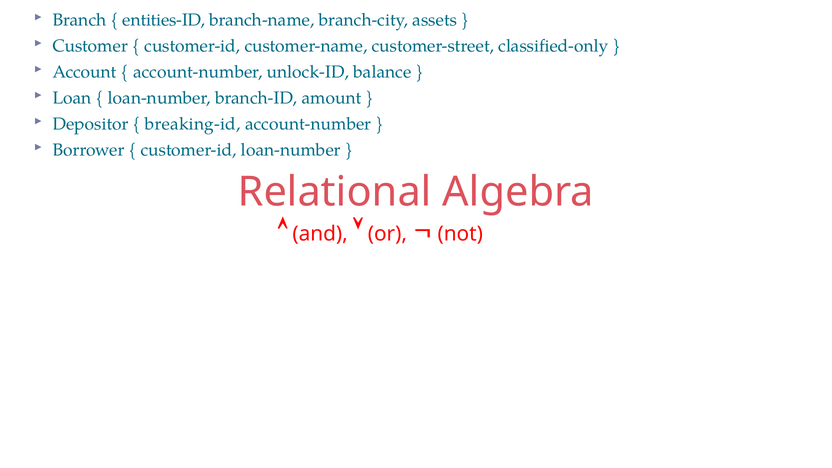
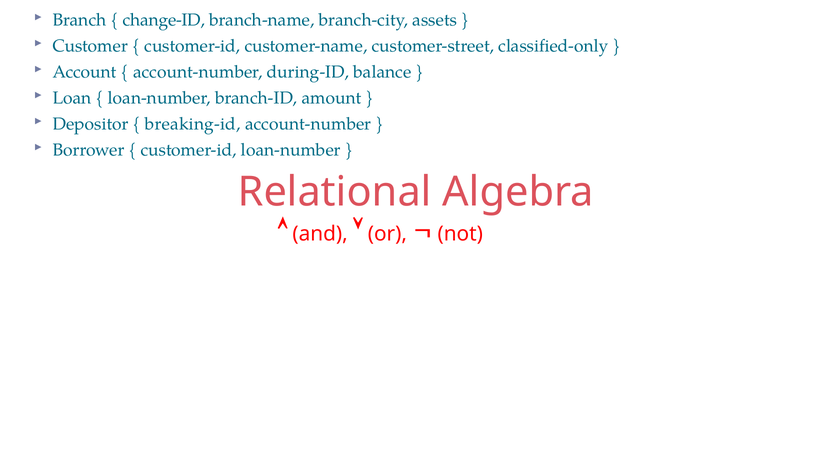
entities-ID: entities-ID -> change-ID
unlock-ID: unlock-ID -> during-ID
